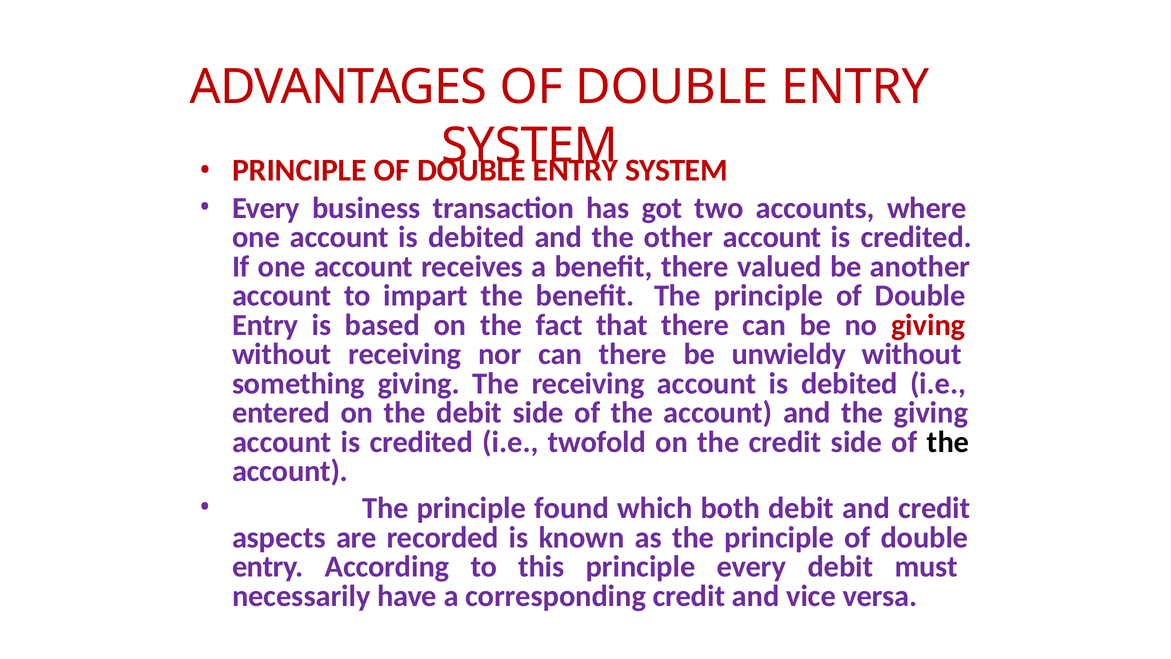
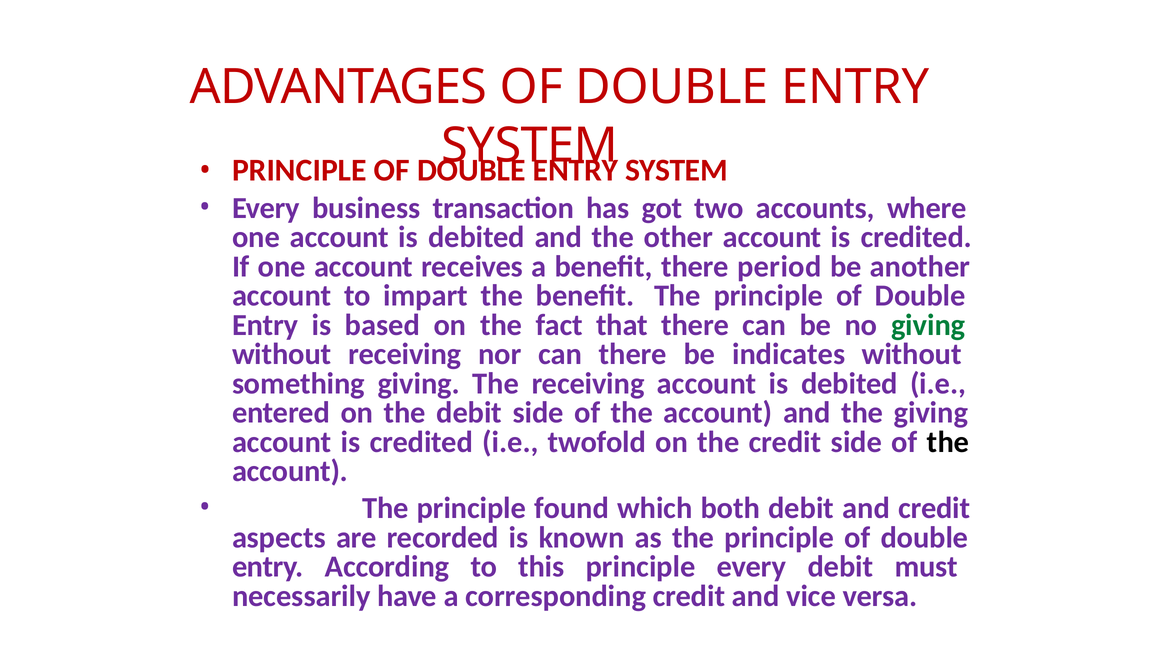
valued: valued -> period
giving at (928, 325) colour: red -> green
unwieldy: unwieldy -> indicates
